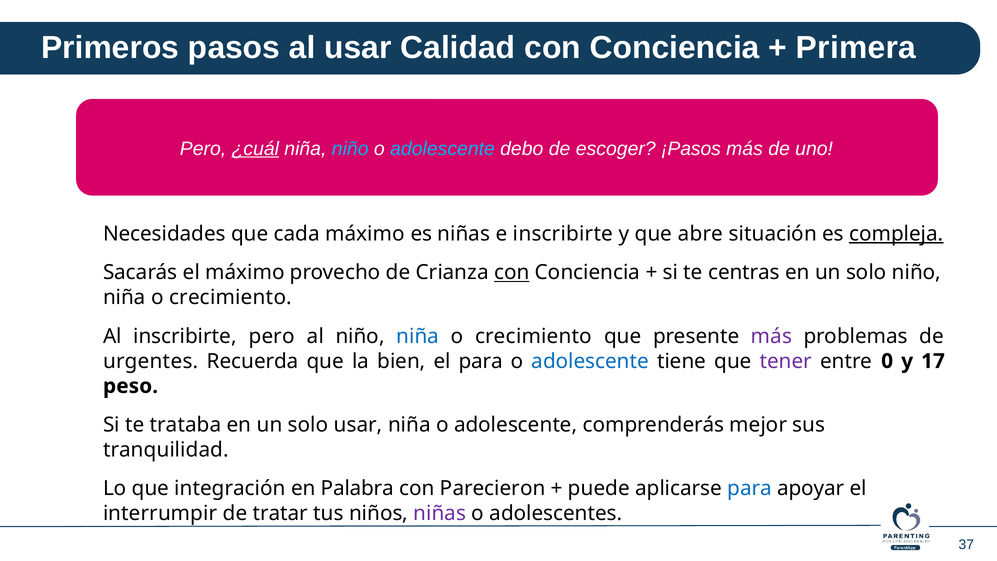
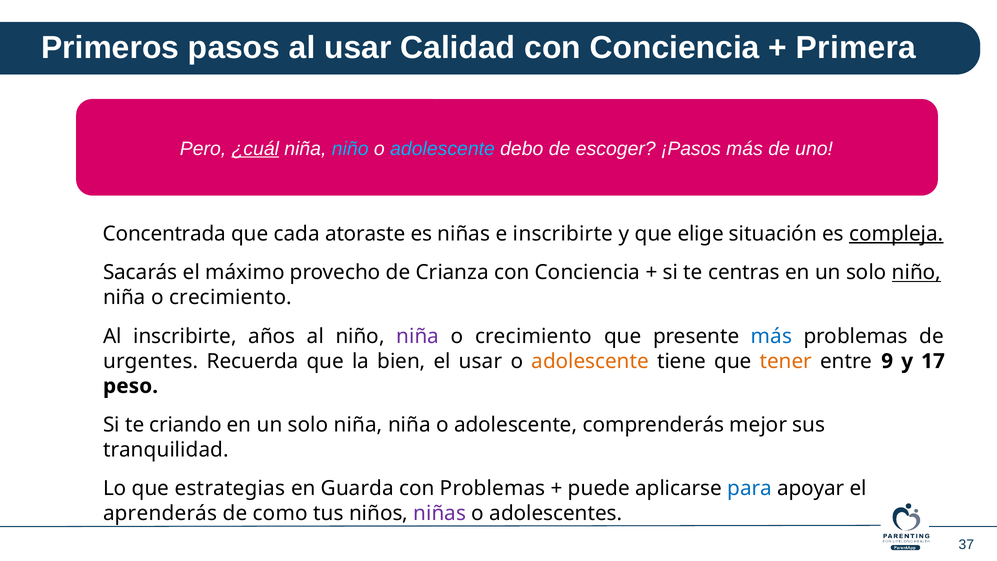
Necesidades: Necesidades -> Concentrada
cada máximo: máximo -> atoraste
abre: abre -> elige
con at (512, 272) underline: present -> none
niño at (916, 272) underline: none -> present
inscribirte pero: pero -> años
niña at (418, 336) colour: blue -> purple
más at (771, 336) colour: purple -> blue
el para: para -> usar
adolescente at (590, 361) colour: blue -> orange
tener colour: purple -> orange
0: 0 -> 9
trataba: trataba -> criando
solo usar: usar -> niña
integración: integración -> estrategias
Palabra: Palabra -> Guarda
con Parecieron: Parecieron -> Problemas
interrumpir: interrumpir -> aprenderás
tratar: tratar -> como
